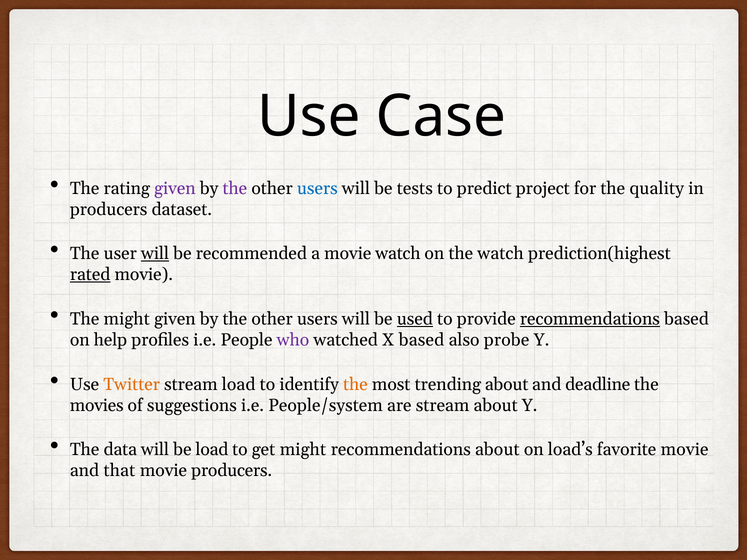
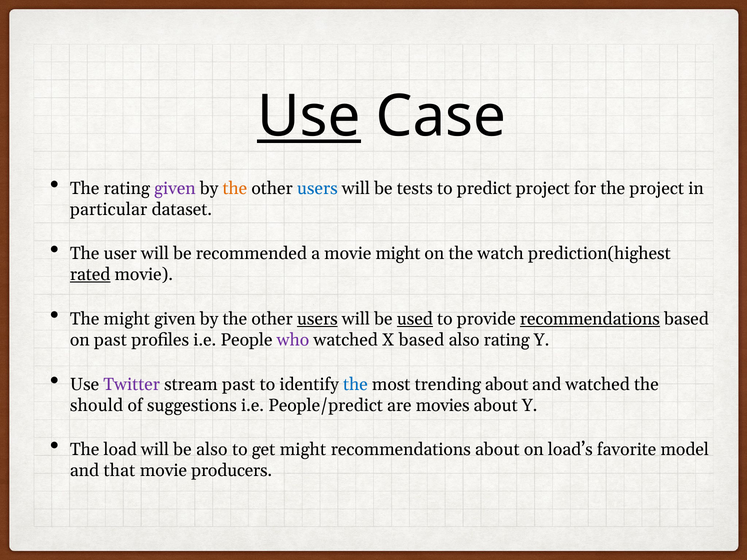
Use at (309, 116) underline: none -> present
the at (235, 188) colour: purple -> orange
the quality: quality -> project
producers at (109, 209): producers -> particular
will at (155, 254) underline: present -> none
movie watch: watch -> might
users at (317, 319) underline: none -> present
on help: help -> past
also probe: probe -> rating
Twitter colour: orange -> purple
stream load: load -> past
the at (355, 384) colour: orange -> blue
and deadline: deadline -> watched
movies: movies -> should
People/system: People/system -> People/predict
are stream: stream -> movies
data: data -> load
be load: load -> also
favorite movie: movie -> model
